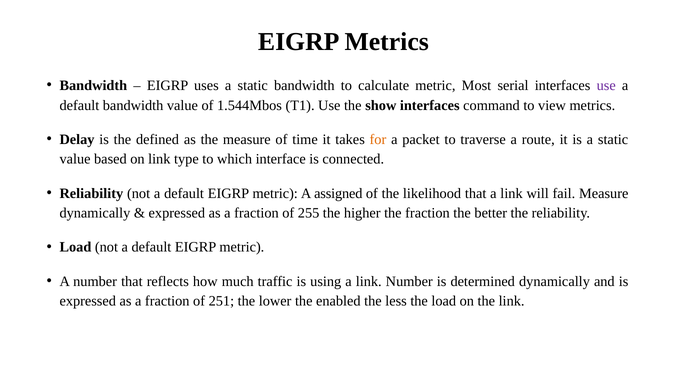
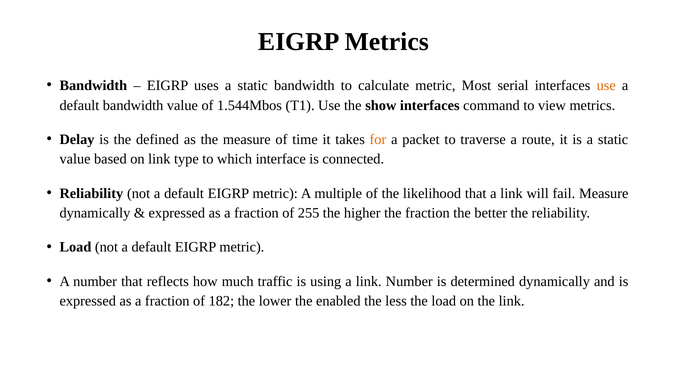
use at (606, 85) colour: purple -> orange
assigned: assigned -> multiple
251: 251 -> 182
